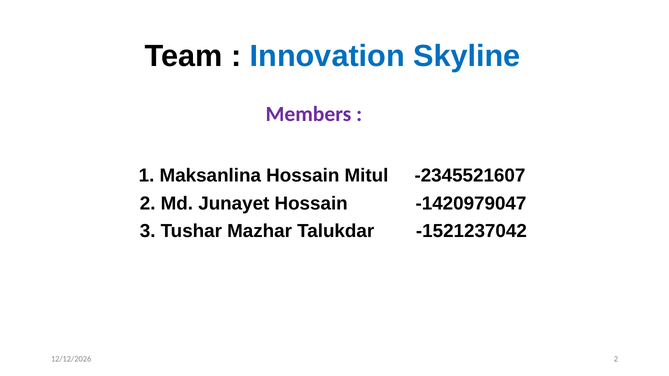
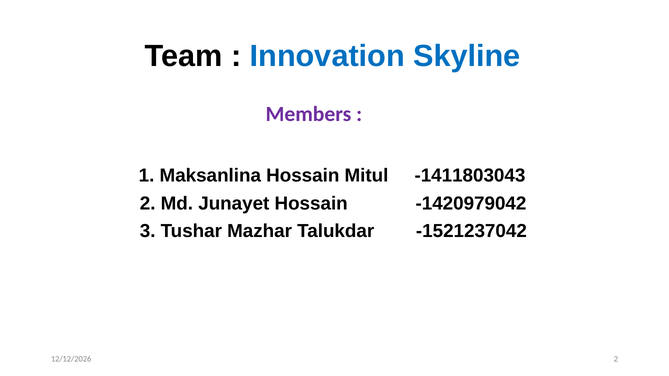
-2345521607: -2345521607 -> -1411803043
-1420979047: -1420979047 -> -1420979042
